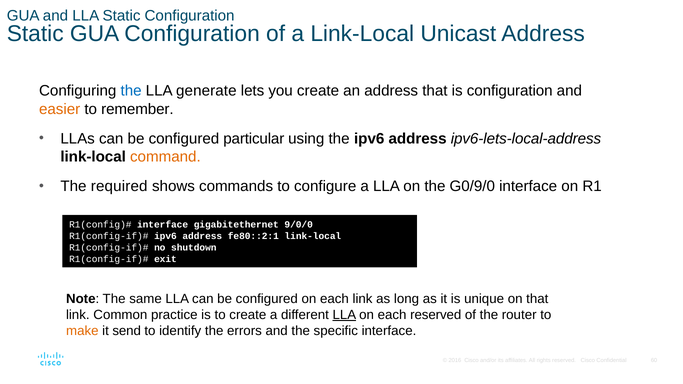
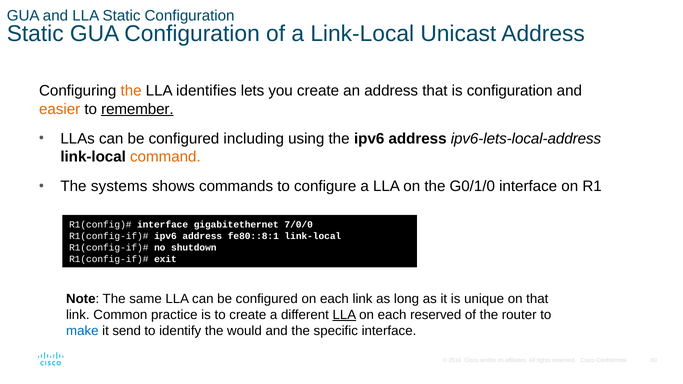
the at (131, 91) colour: blue -> orange
generate: generate -> identifies
remember underline: none -> present
particular: particular -> including
required: required -> systems
G0/9/0: G0/9/0 -> G0/1/0
9/0/0: 9/0/0 -> 7/0/0
fe80::2:1: fe80::2:1 -> fe80::8:1
make colour: orange -> blue
errors: errors -> would
